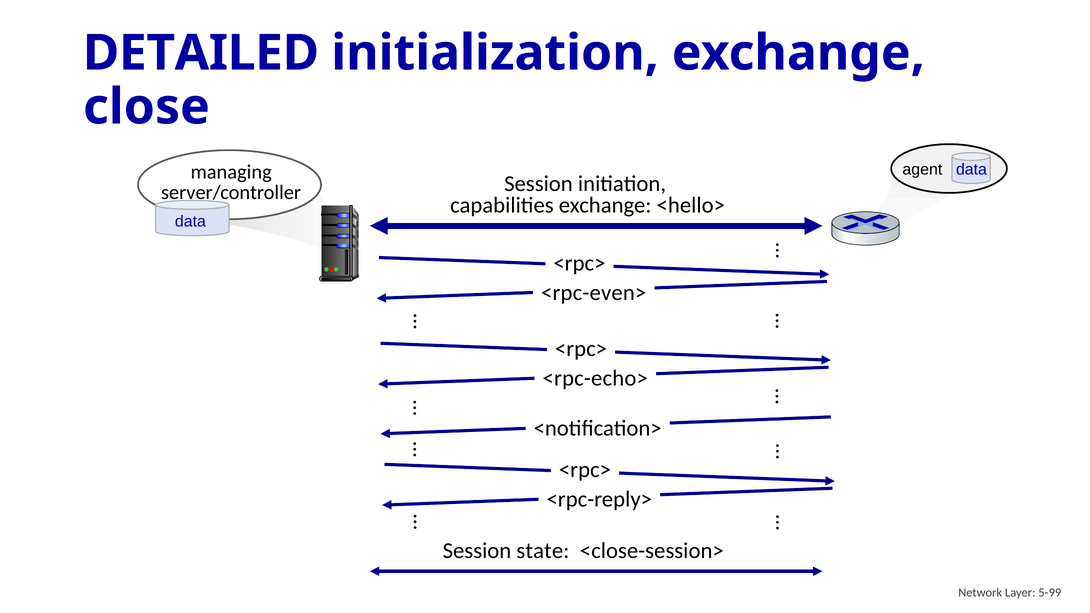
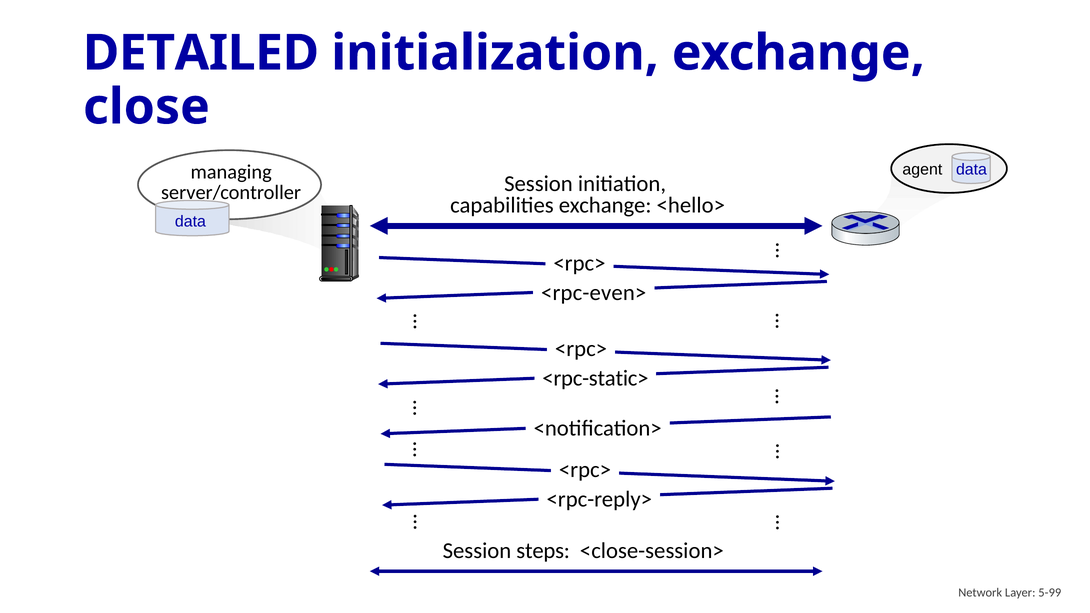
<rpc-echo>: <rpc-echo> -> <rpc-static>
state: state -> steps
